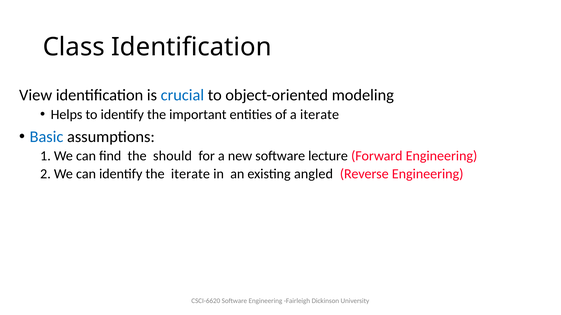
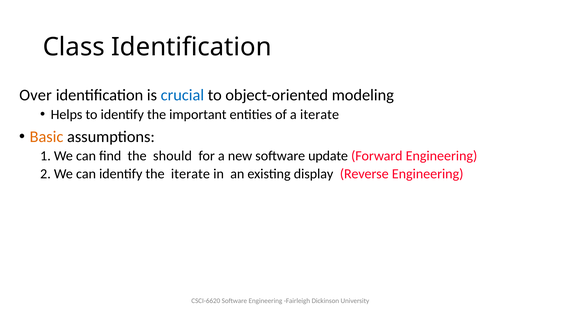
View: View -> Over
Basic colour: blue -> orange
lecture: lecture -> update
angled: angled -> display
